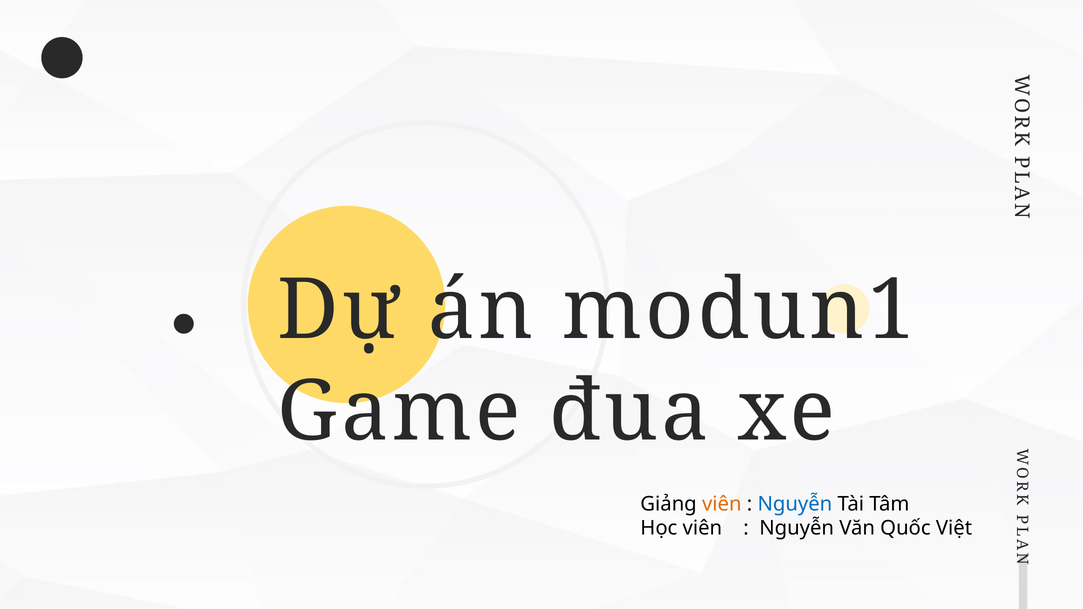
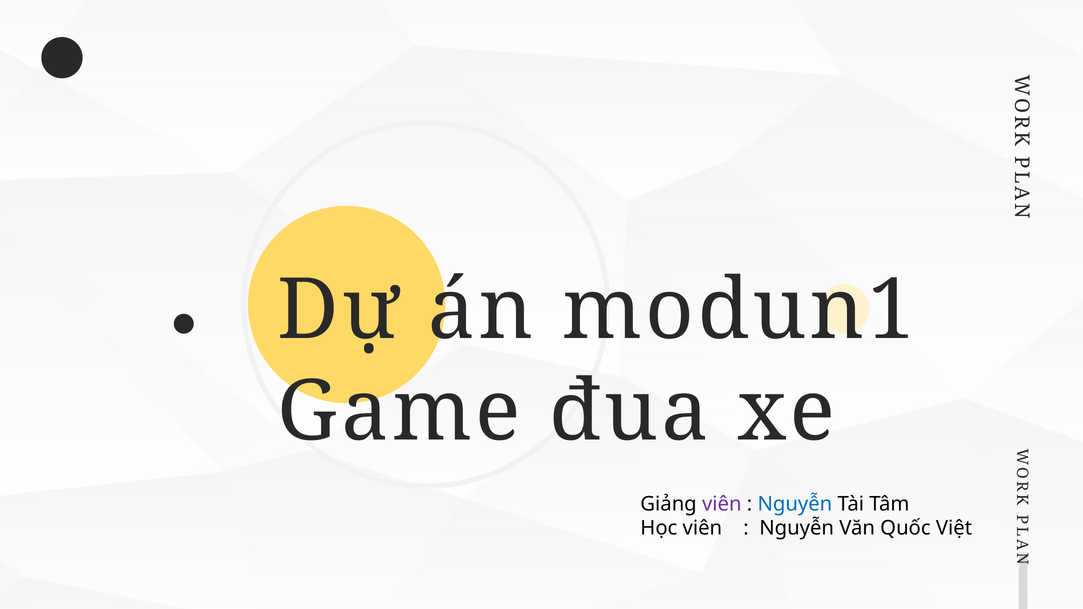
viên at (722, 504) colour: orange -> purple
